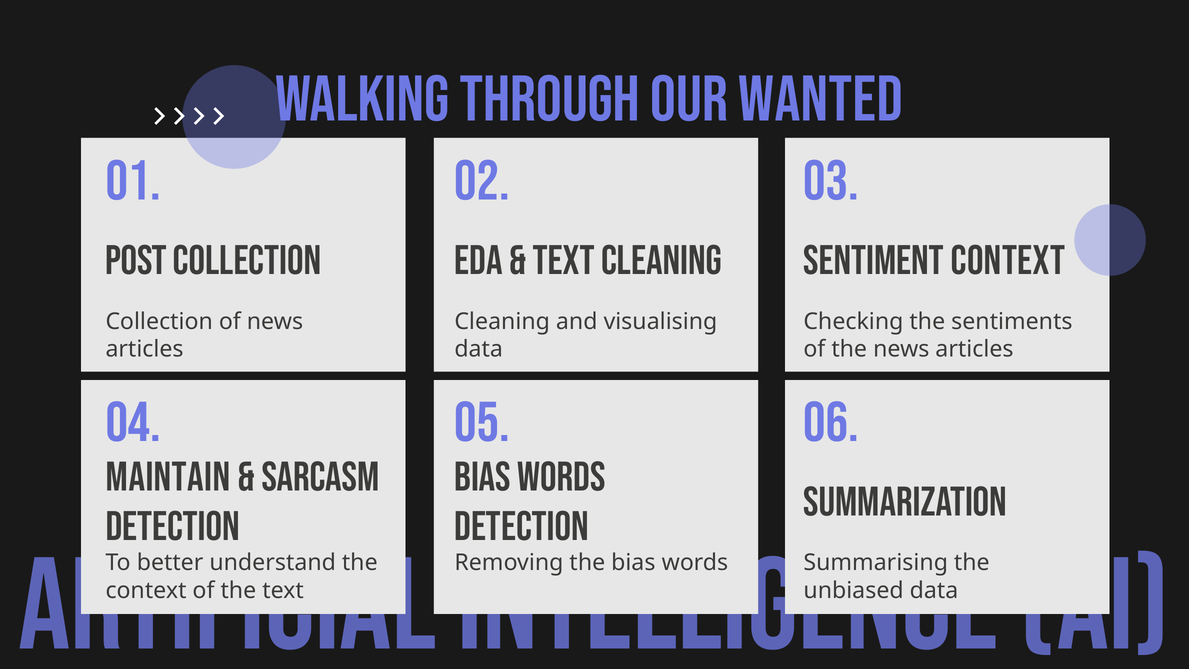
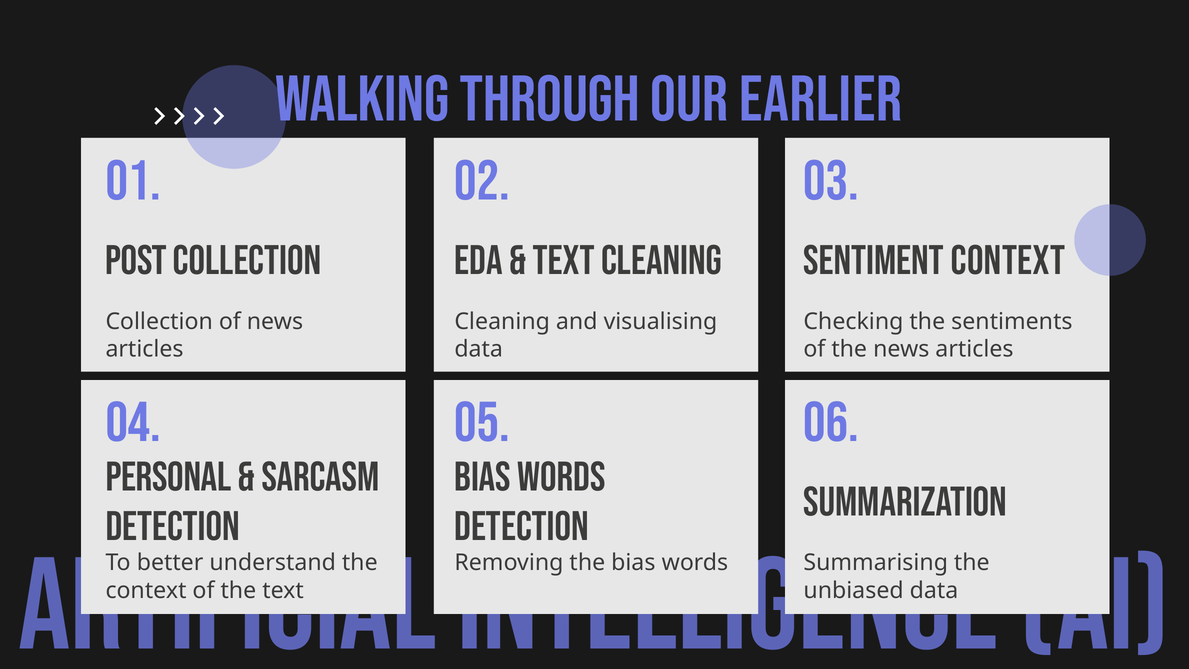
Wanted: Wanted -> Earlier
Maintain: Maintain -> Personal
